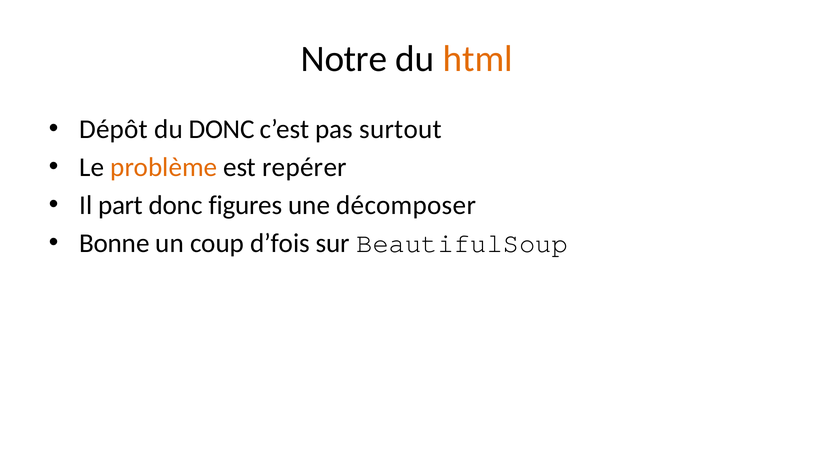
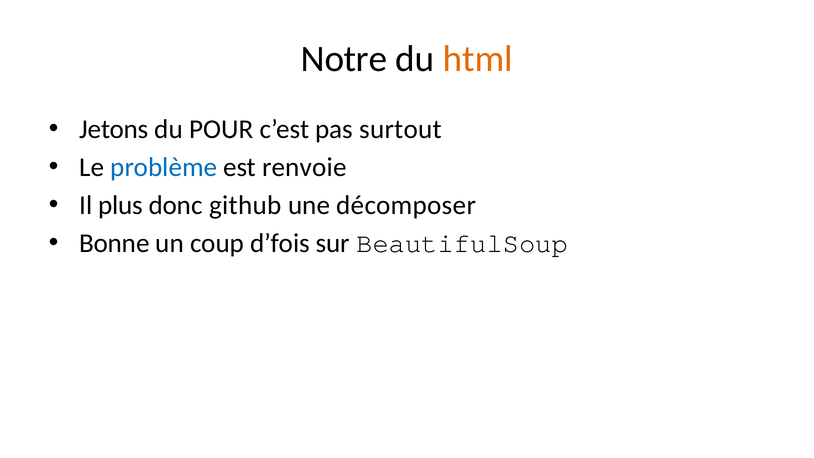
Dépôt: Dépôt -> Jetons
du DONC: DONC -> POUR
problème colour: orange -> blue
repérer: repérer -> renvoie
part: part -> plus
figures: figures -> github
